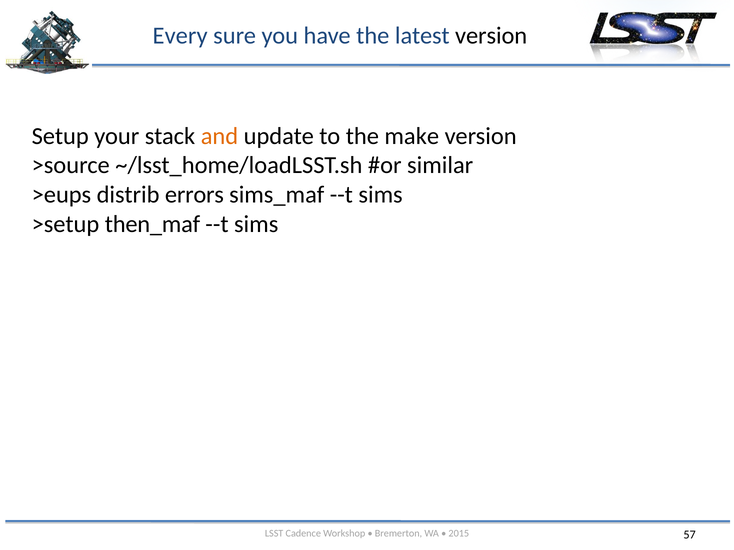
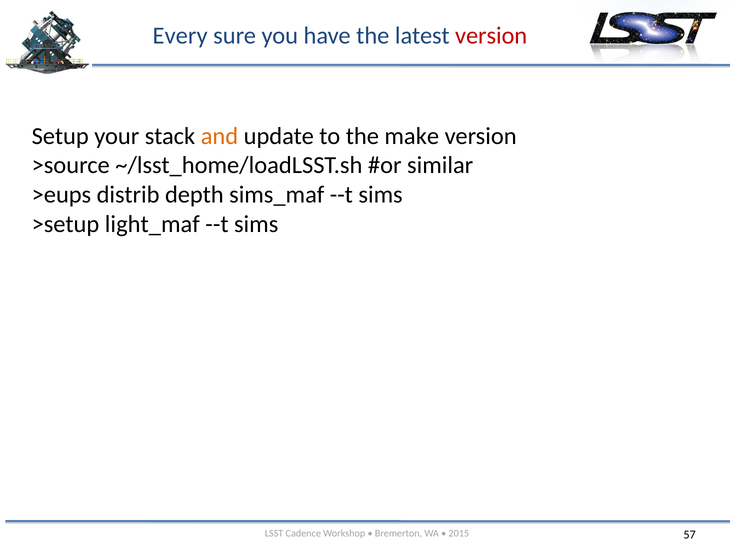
version at (491, 36) colour: black -> red
errors: errors -> depth
then_maf: then_maf -> light_maf
